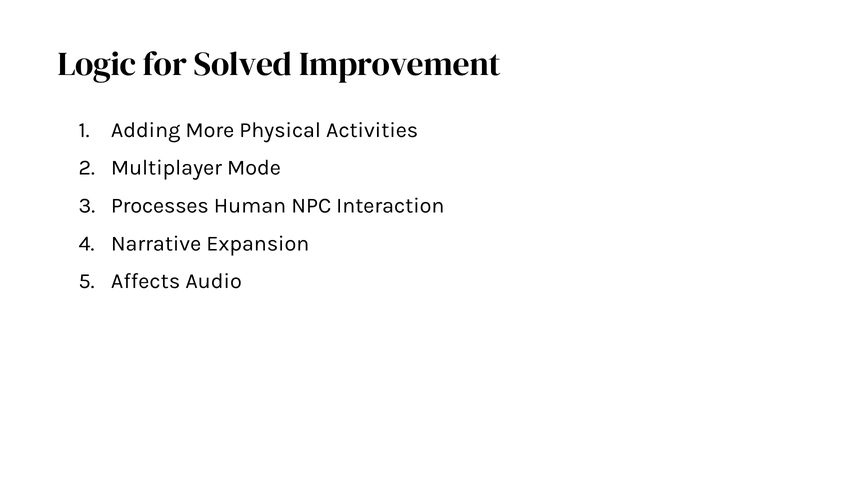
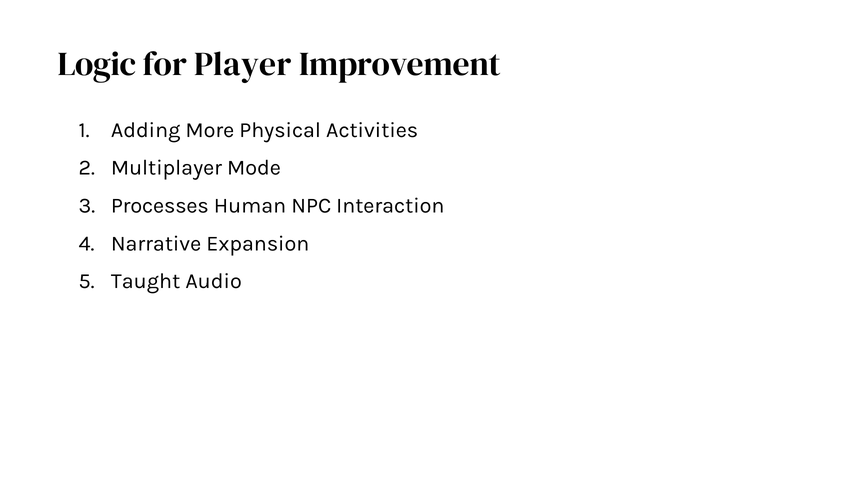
Solved: Solved -> Player
Affects: Affects -> Taught
